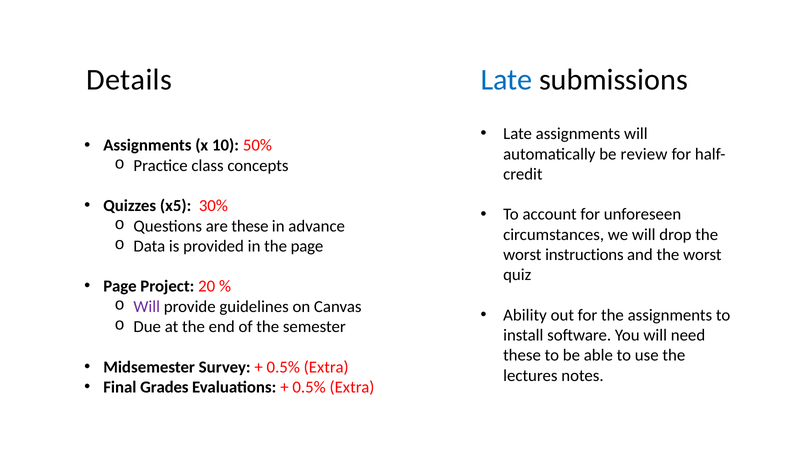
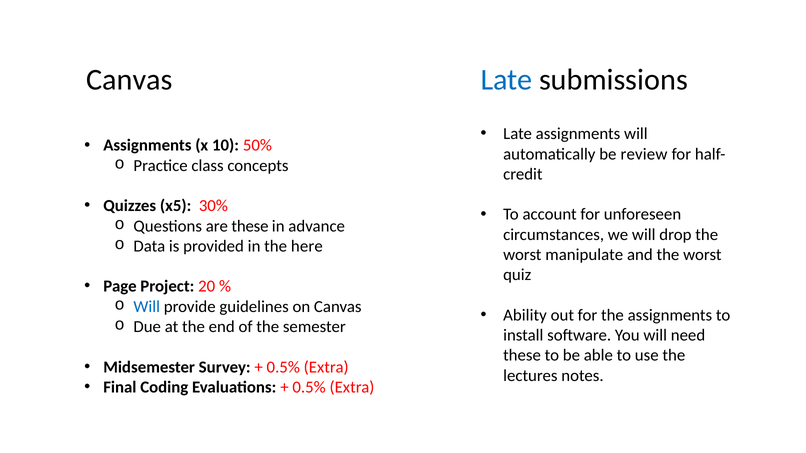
Details at (129, 80): Details -> Canvas
the page: page -> here
instructions: instructions -> manipulate
Will at (147, 307) colour: purple -> blue
Grades: Grades -> Coding
